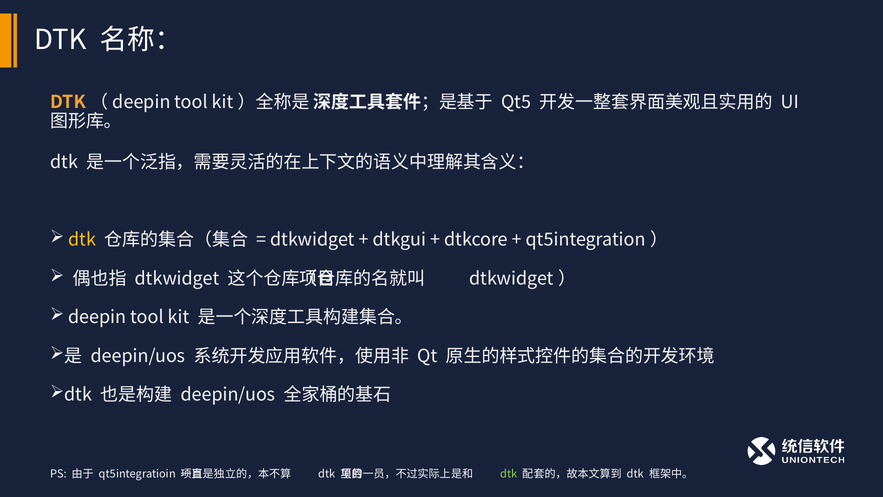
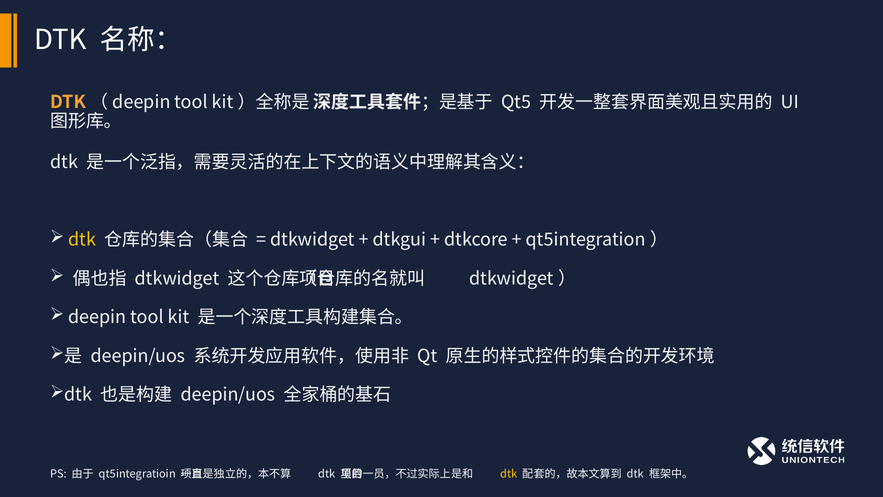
dtk at (509, 474) colour: light green -> yellow
